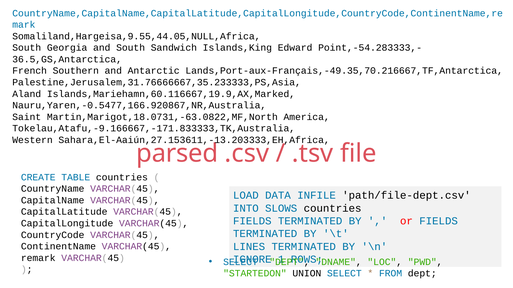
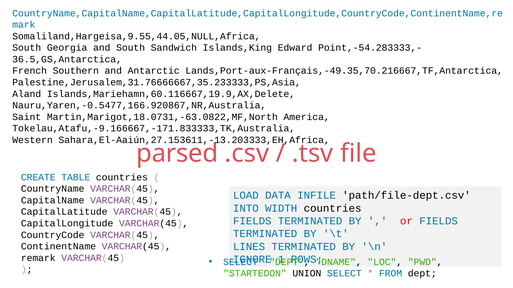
Islands,Mariehamn,60.116667,19.9,AX,Marked: Islands,Mariehamn,60.116667,19.9,AX,Marked -> Islands,Mariehamn,60.116667,19.9,AX,Delete
SLOWS: SLOWS -> WIDTH
